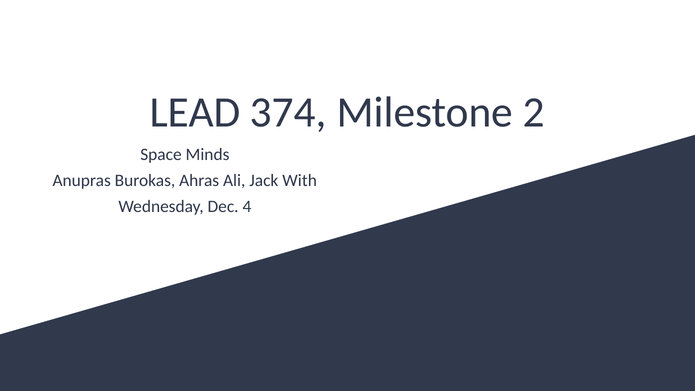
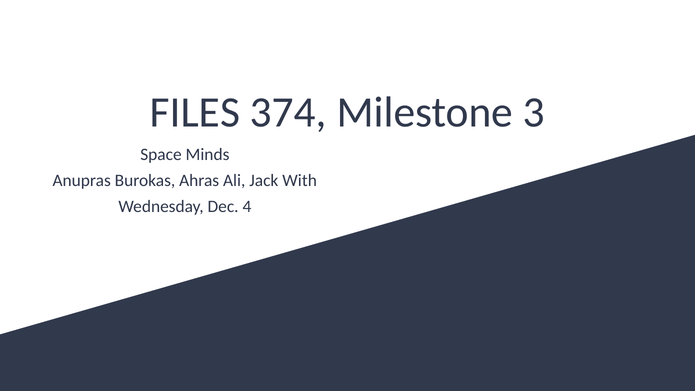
LEAD: LEAD -> FILES
2: 2 -> 3
